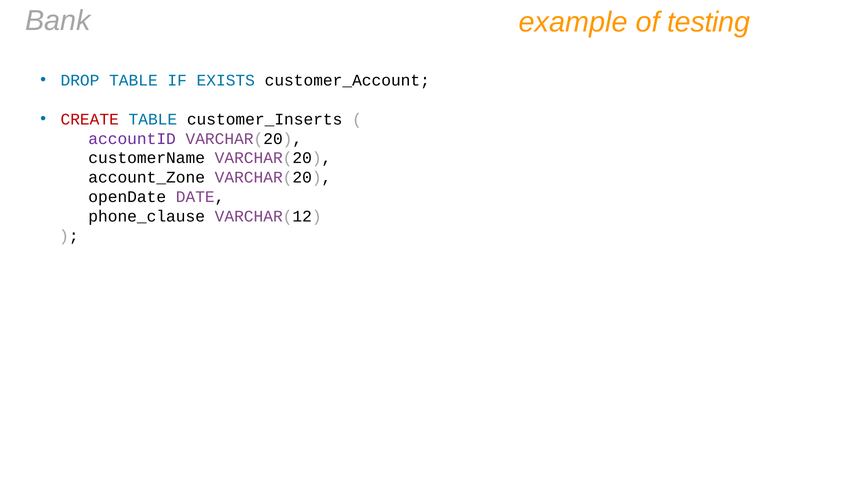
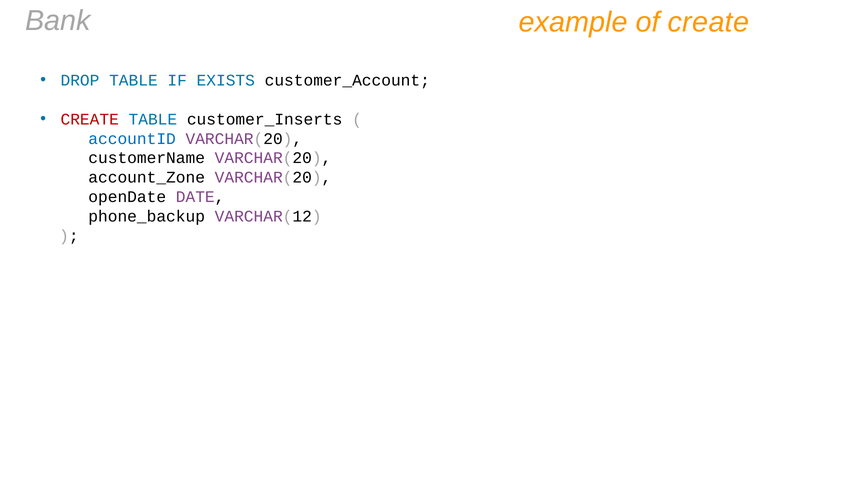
of testing: testing -> create
accountID colour: purple -> blue
phone_clause: phone_clause -> phone_backup
